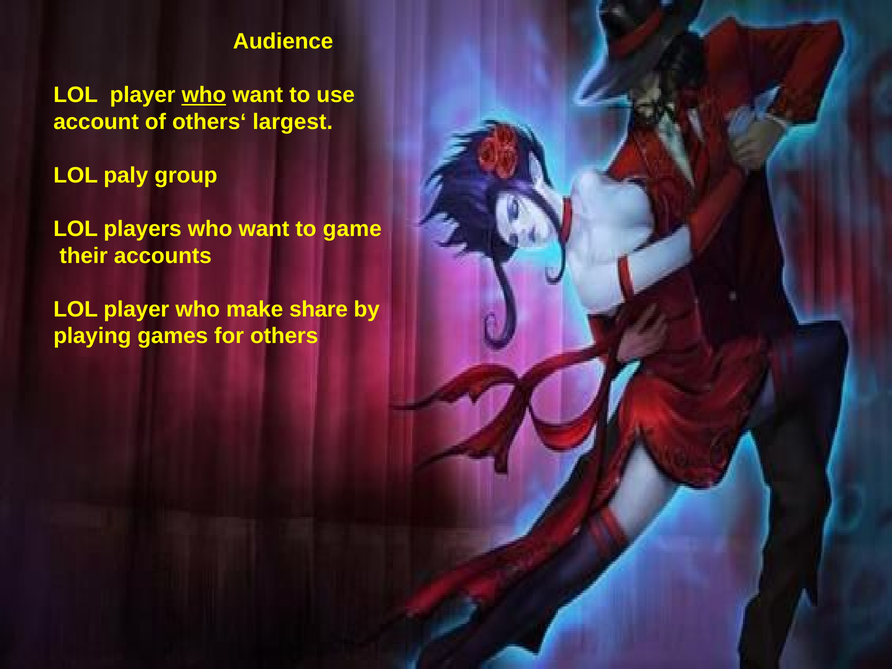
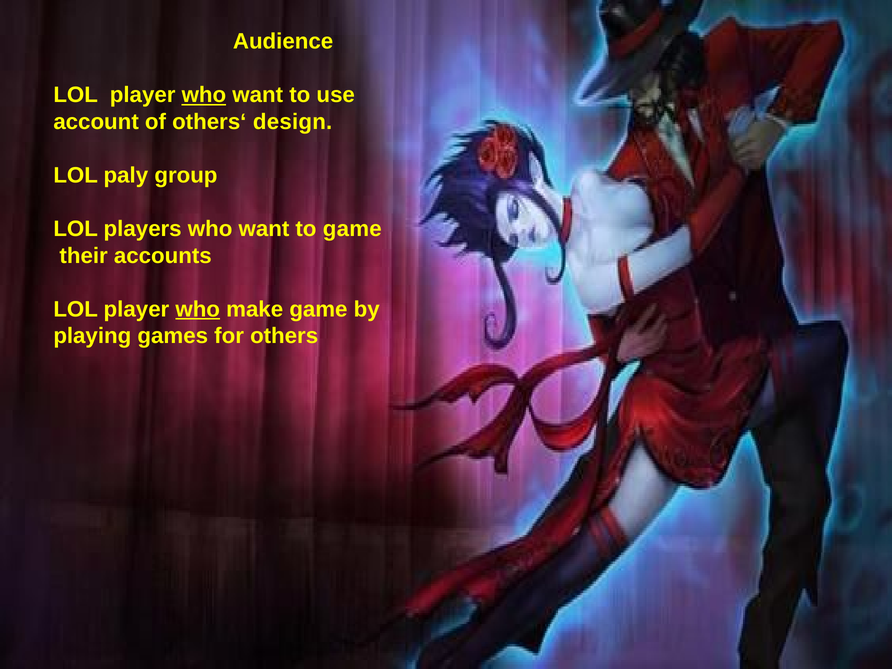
largest: largest -> design
who at (198, 309) underline: none -> present
make share: share -> game
